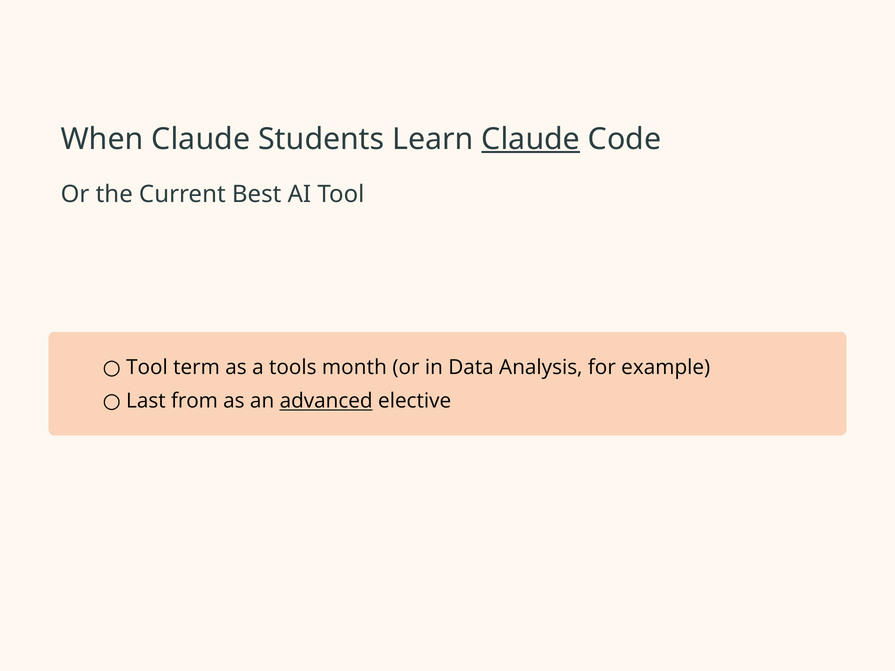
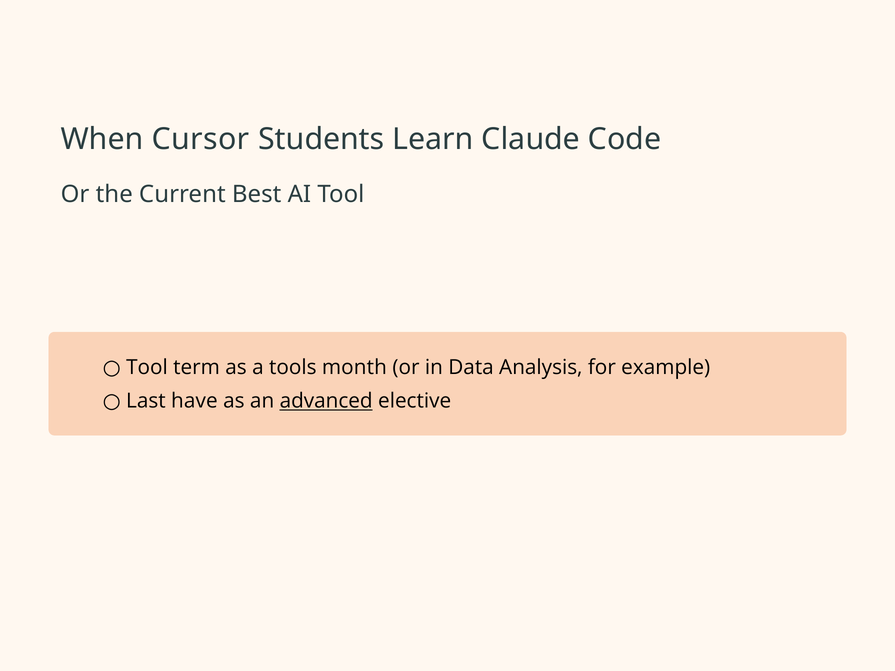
When Claude: Claude -> Cursor
Claude at (531, 139) underline: present -> none
from: from -> have
